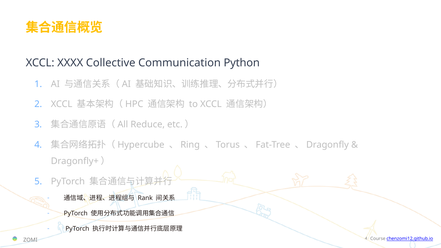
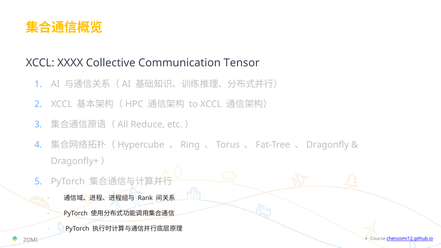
Python: Python -> Tensor
